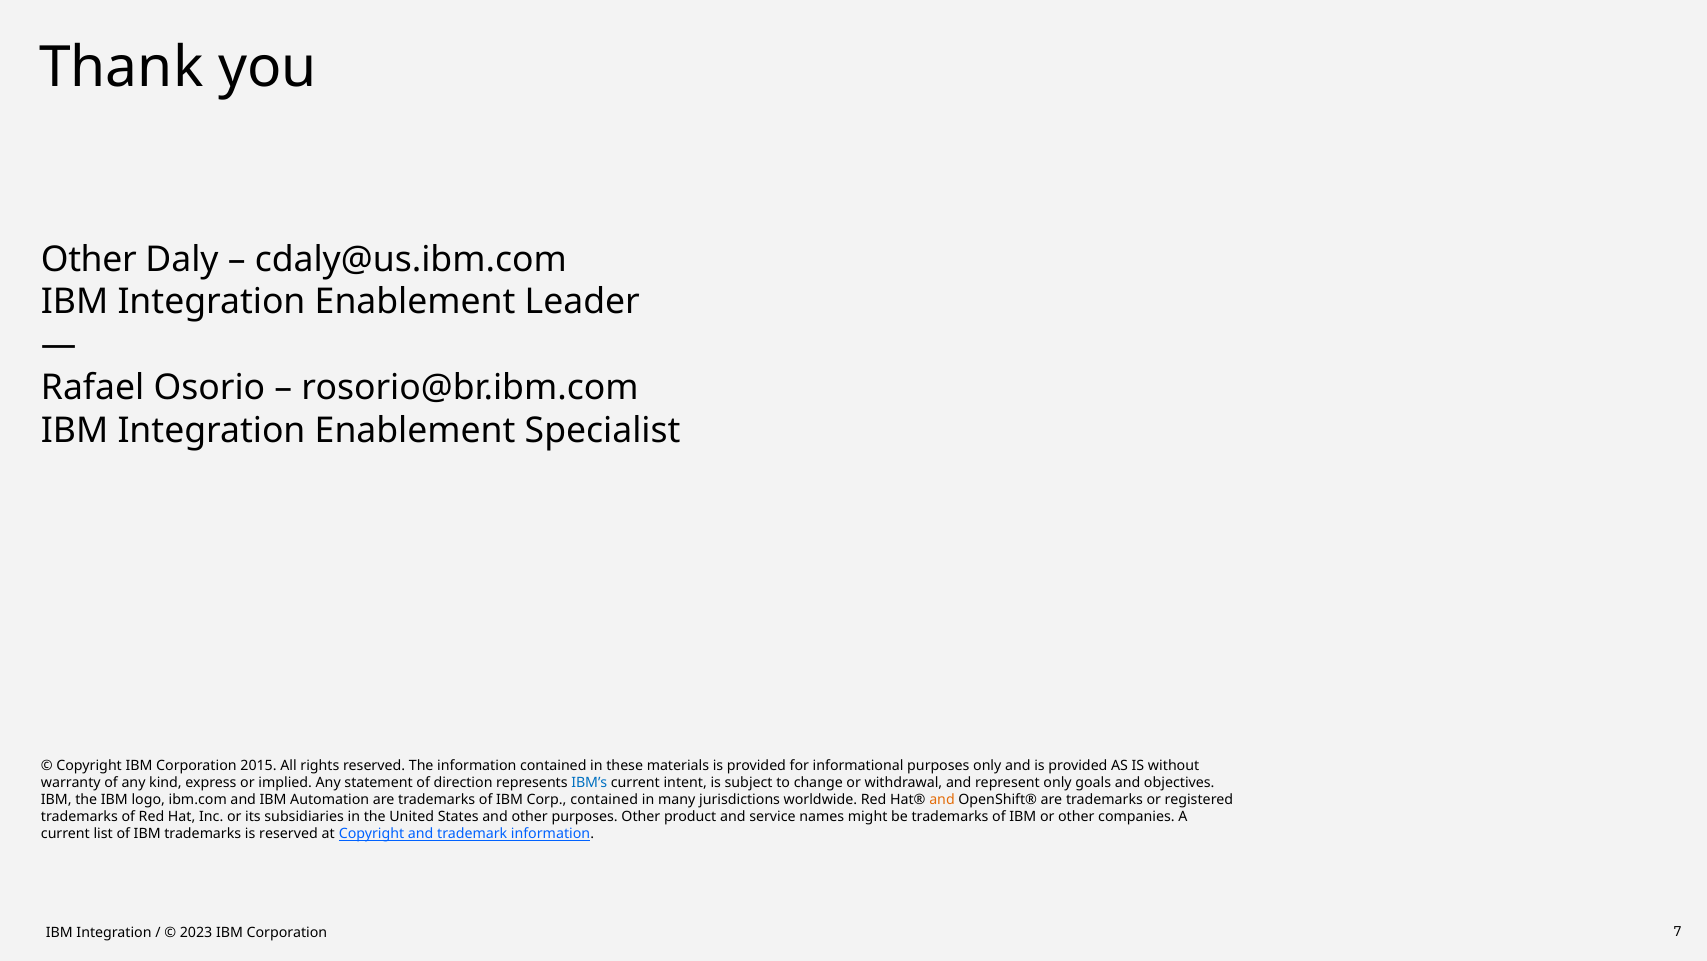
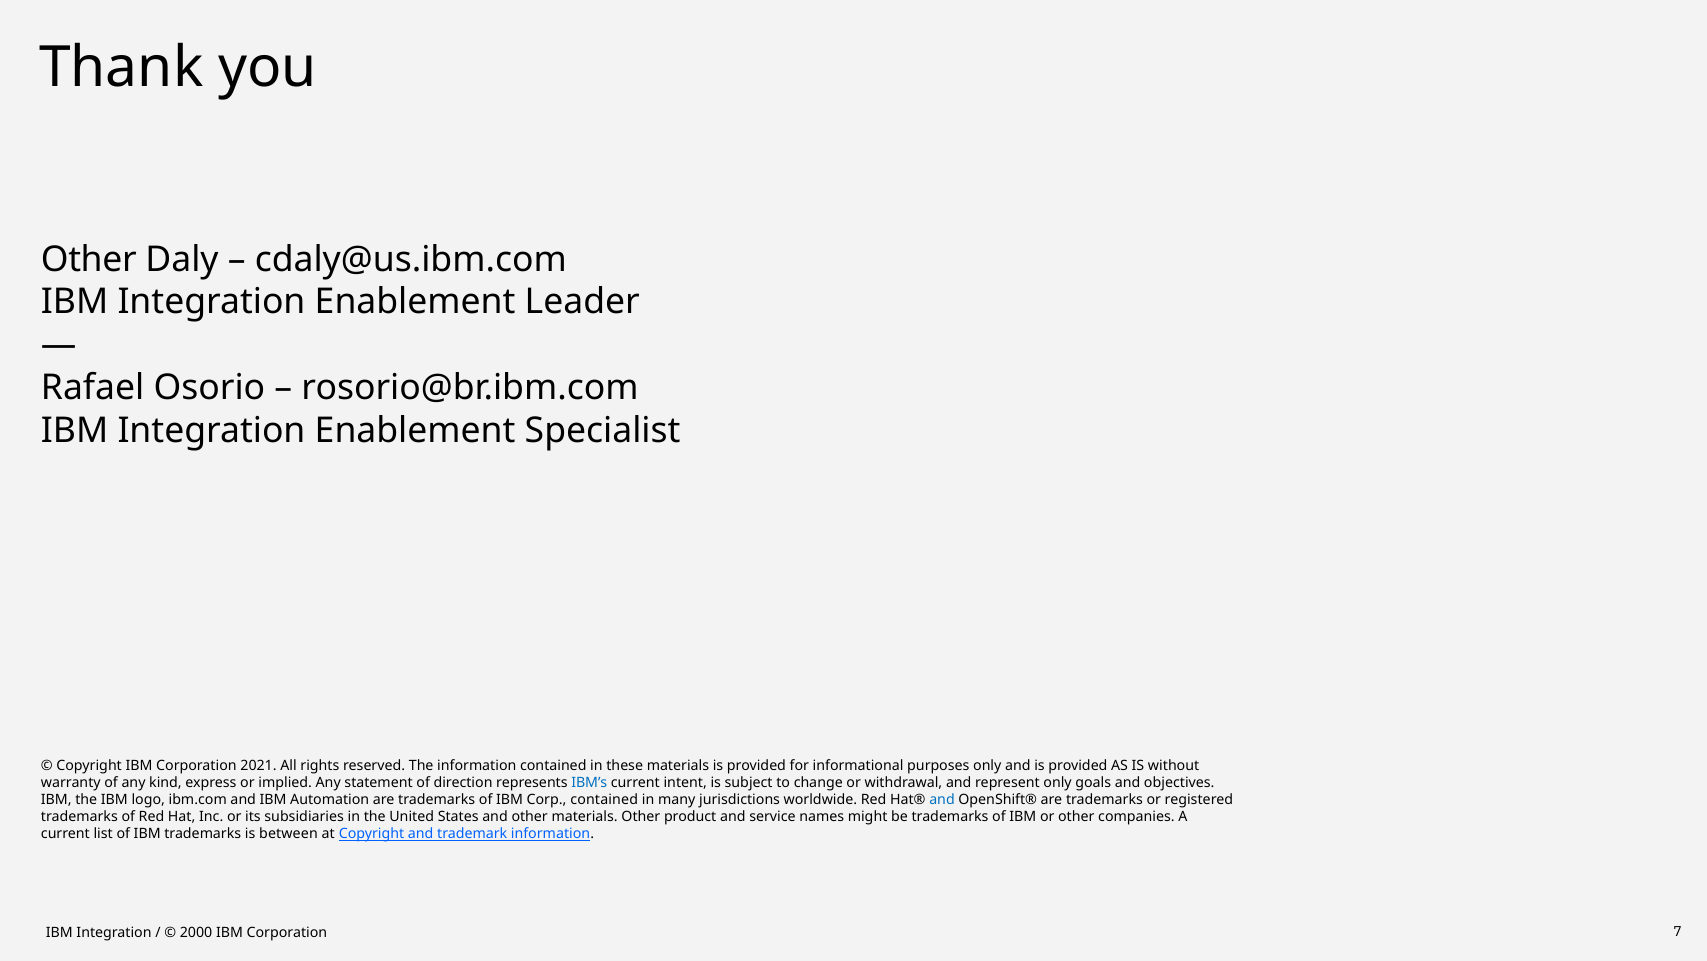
2015: 2015 -> 2021
and at (942, 800) colour: orange -> blue
other purposes: purposes -> materials
is reserved: reserved -> between
2023: 2023 -> 2000
